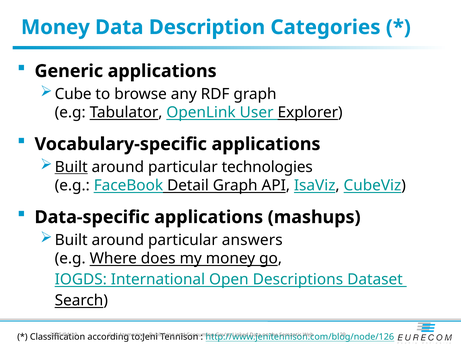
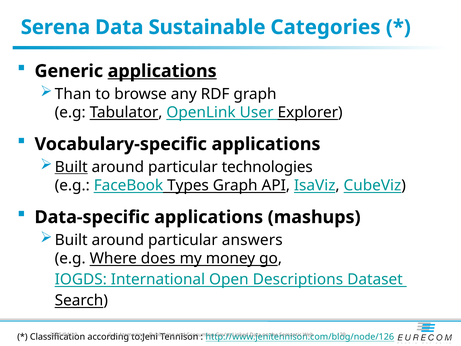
Money at (55, 27): Money -> Serena
Description: Description -> Sustainable
applications at (162, 71) underline: none -> present
Cube: Cube -> Than
Detail: Detail -> Types
